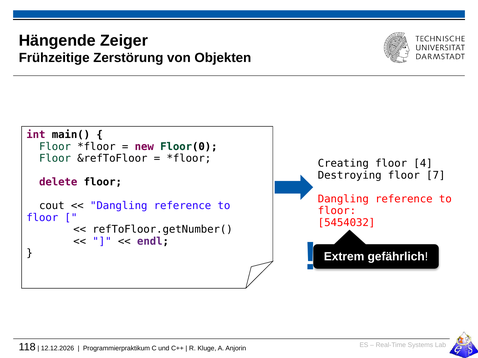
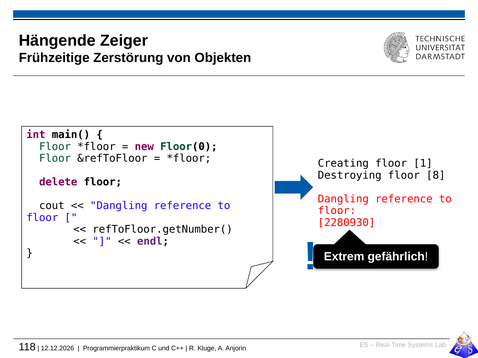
4: 4 -> 1
7: 7 -> 8
5454032: 5454032 -> 2280930
